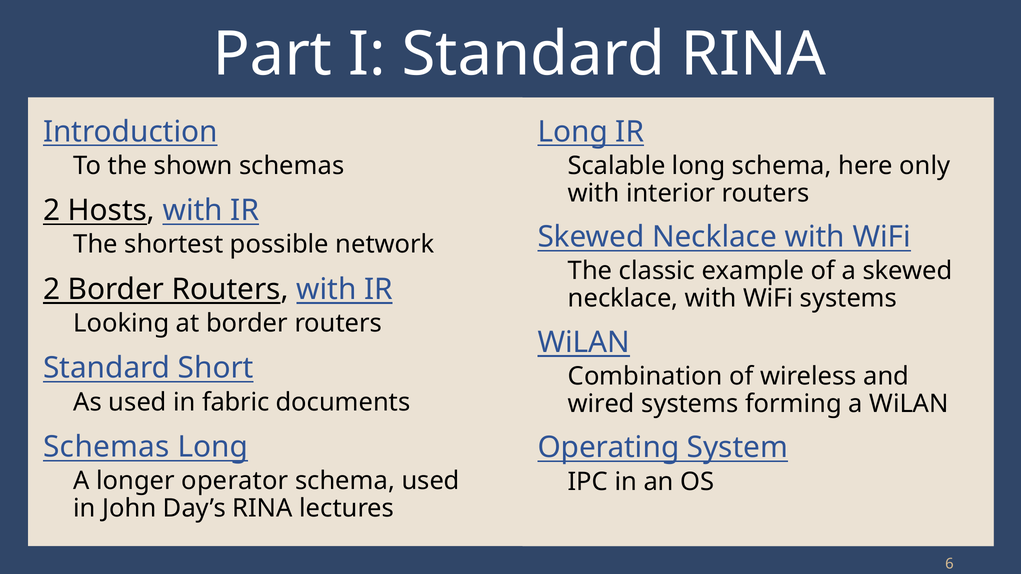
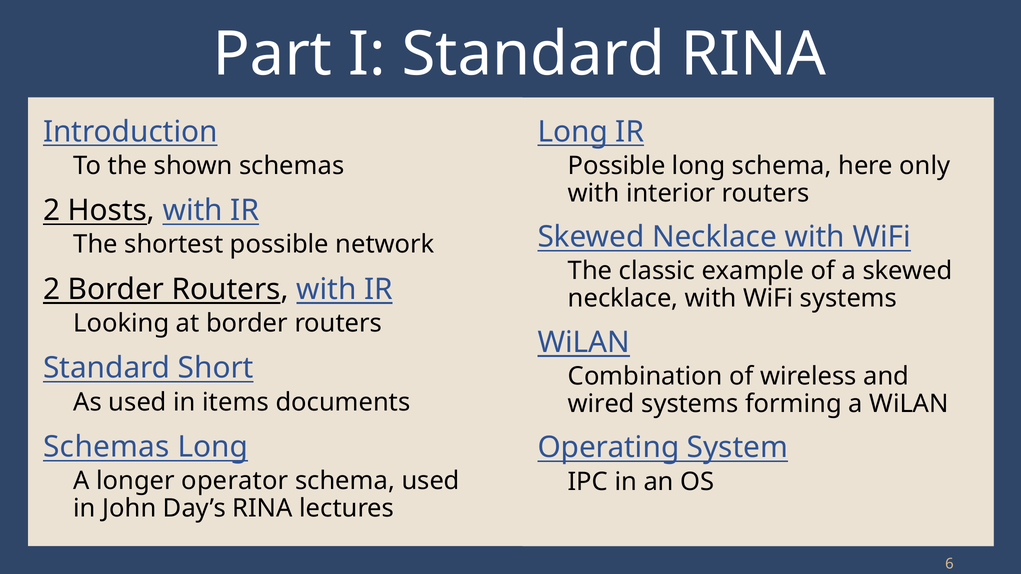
Scalable at (617, 166): Scalable -> Possible
fabric: fabric -> items
